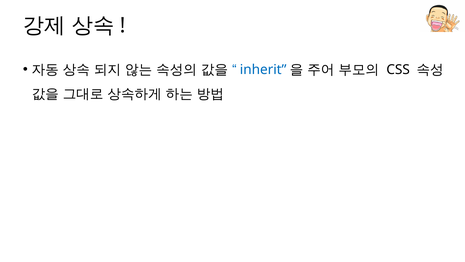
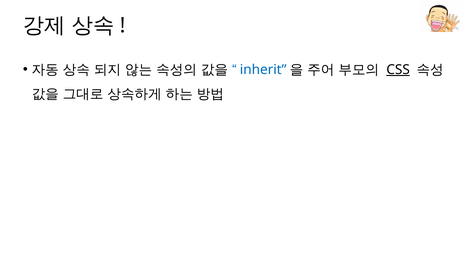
CSS underline: none -> present
